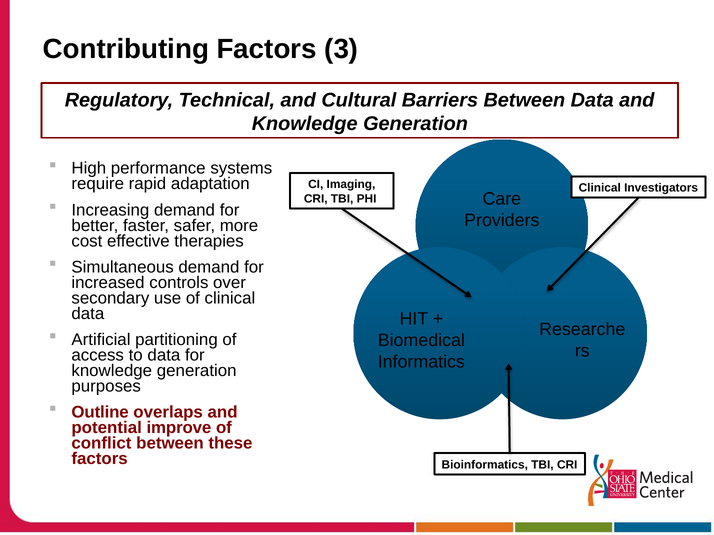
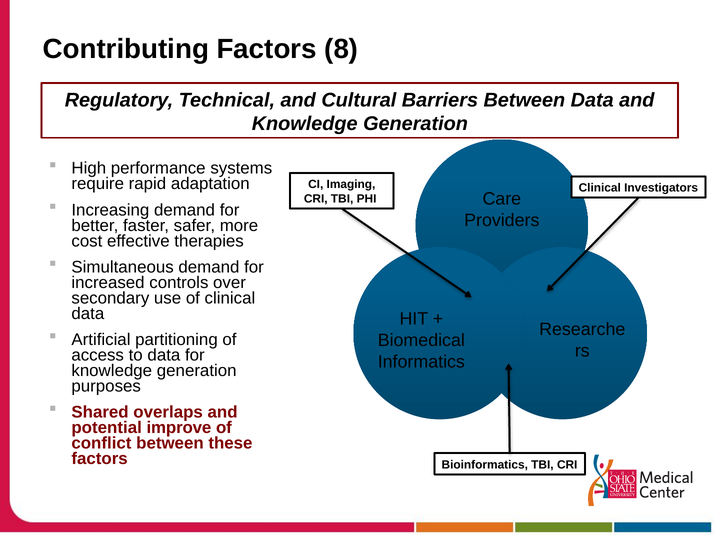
3: 3 -> 8
Outline: Outline -> Shared
